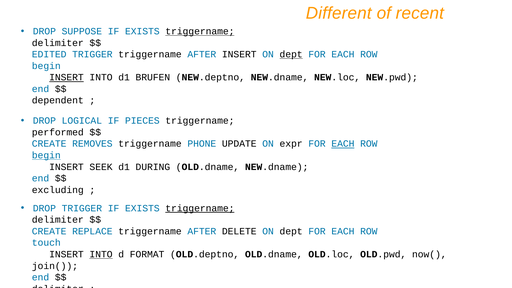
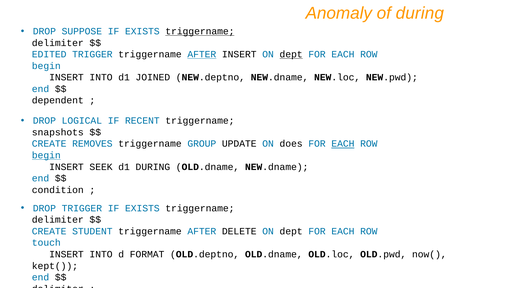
Different: Different -> Anomaly
of recent: recent -> during
AFTER at (202, 54) underline: none -> present
INSERT at (66, 77) underline: present -> none
BRUFEN: BRUFEN -> JOINED
PIECES: PIECES -> RECENT
performed: performed -> snapshots
PHONE: PHONE -> GROUP
expr: expr -> does
excluding: excluding -> condition
triggername at (200, 208) underline: present -> none
REPLACE: REPLACE -> STUDENT
INTO at (101, 254) underline: present -> none
join(: join( -> kept(
